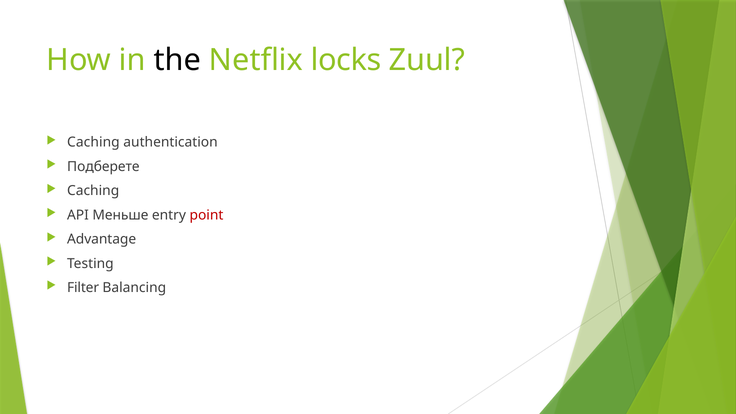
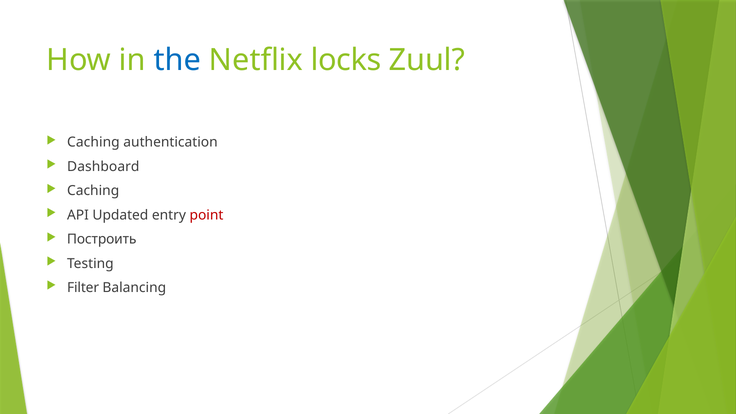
the colour: black -> blue
Подберете: Подберете -> Dashboard
Меньше: Меньше -> Updated
Advantage: Advantage -> Построить
